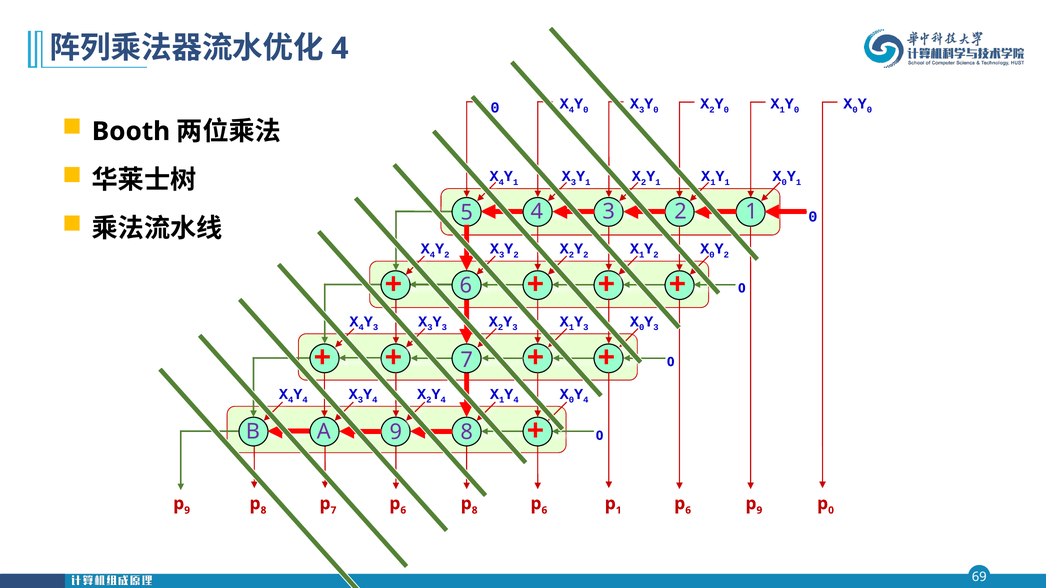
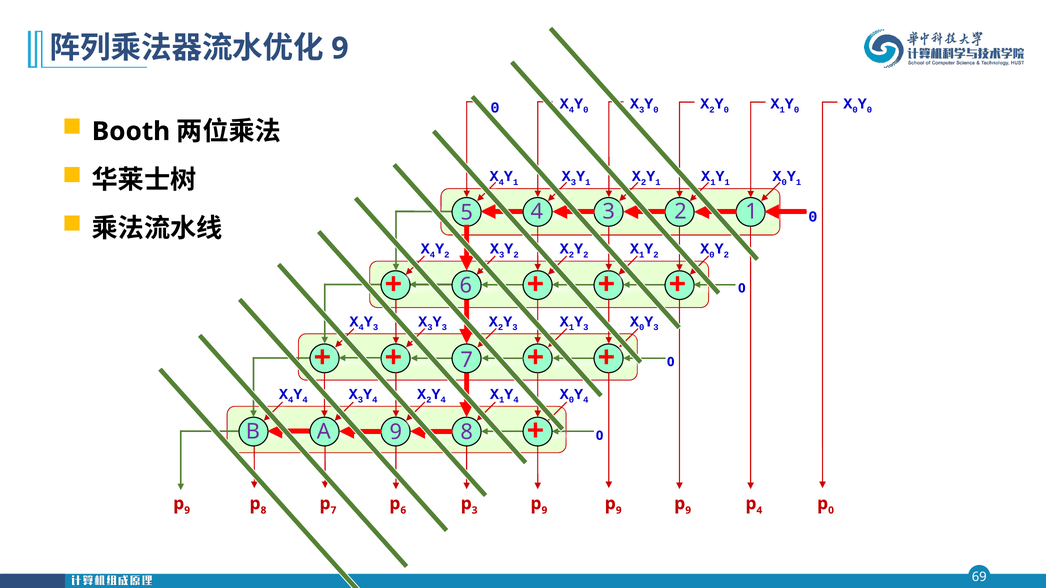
4 at (340, 48): 4 -> 9
8 at (475, 511): 8 -> 3
6 at (544, 511): 6 -> 9
1 at (619, 511): 1 -> 9
6 at (688, 511): 6 -> 9
9 at (759, 511): 9 -> 4
